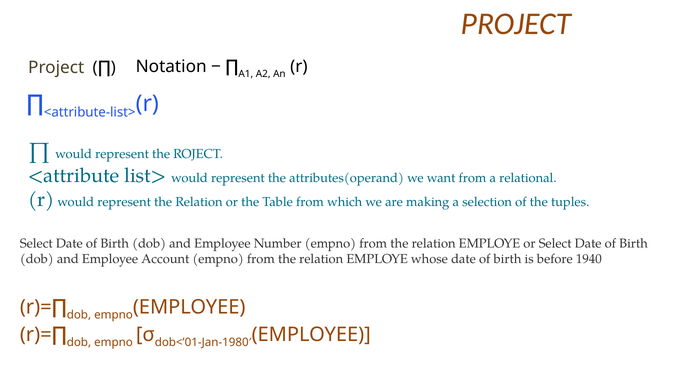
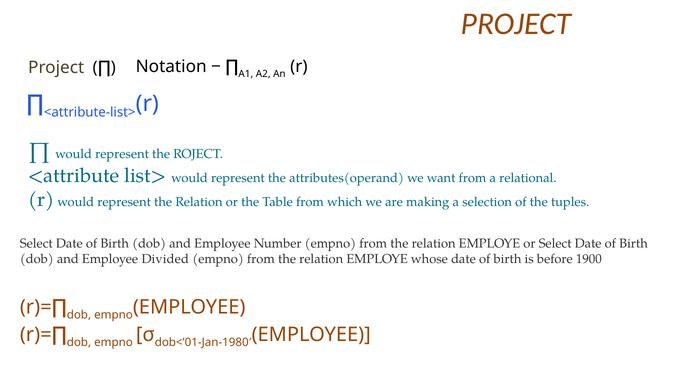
Account: Account -> Divided
1940: 1940 -> 1900
